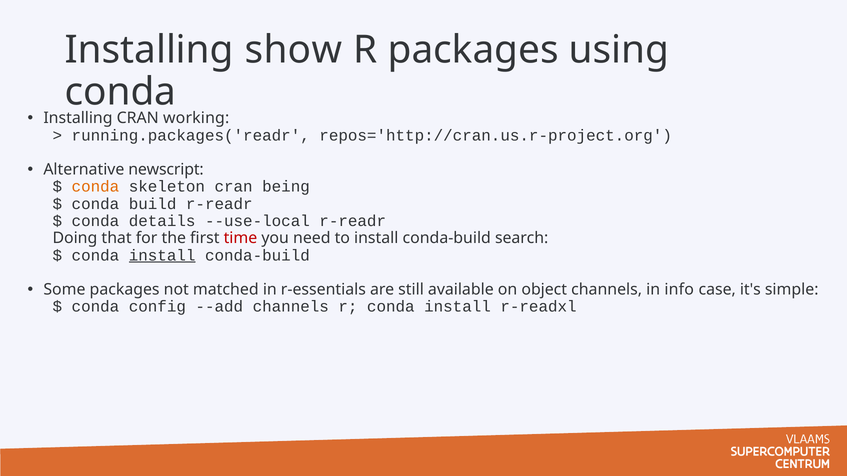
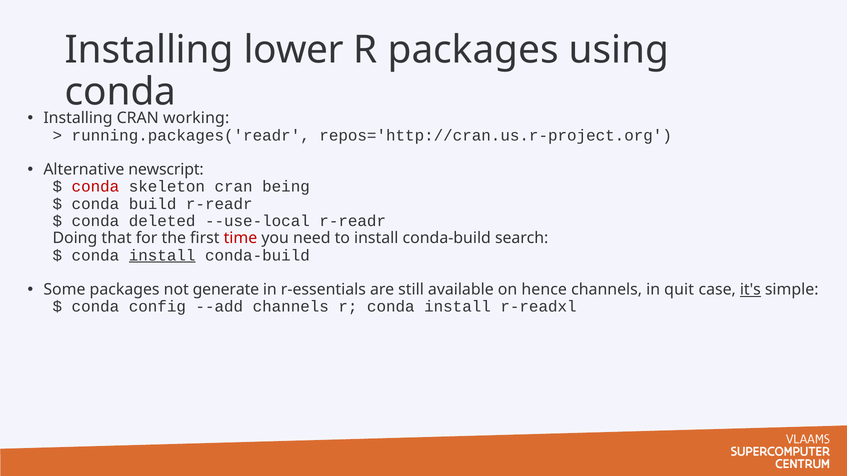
show: show -> lower
conda at (95, 187) colour: orange -> red
details: details -> deleted
matched: matched -> generate
object: object -> hence
info: info -> quit
it's underline: none -> present
